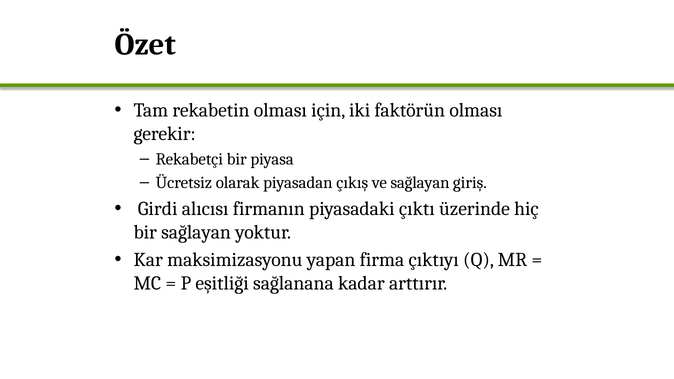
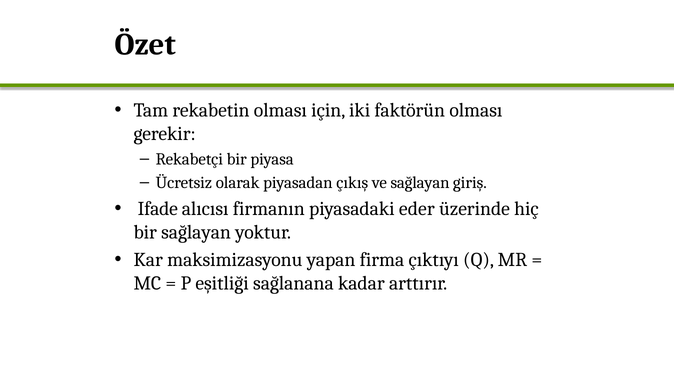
Girdi: Girdi -> Ifade
çıktı: çıktı -> eder
